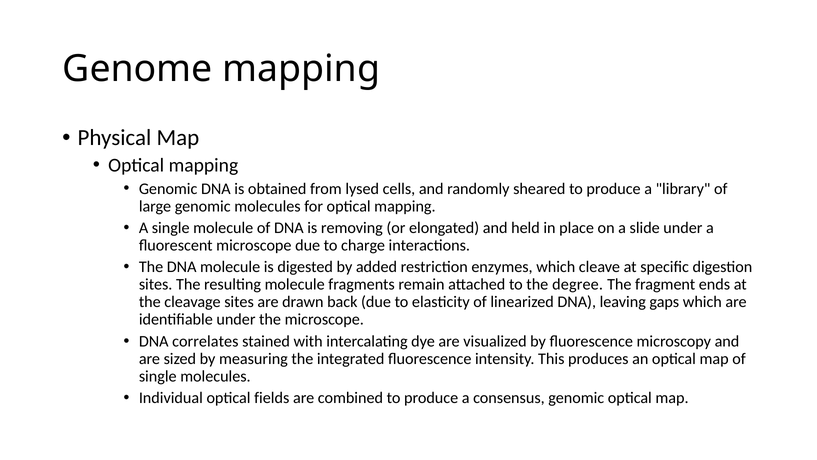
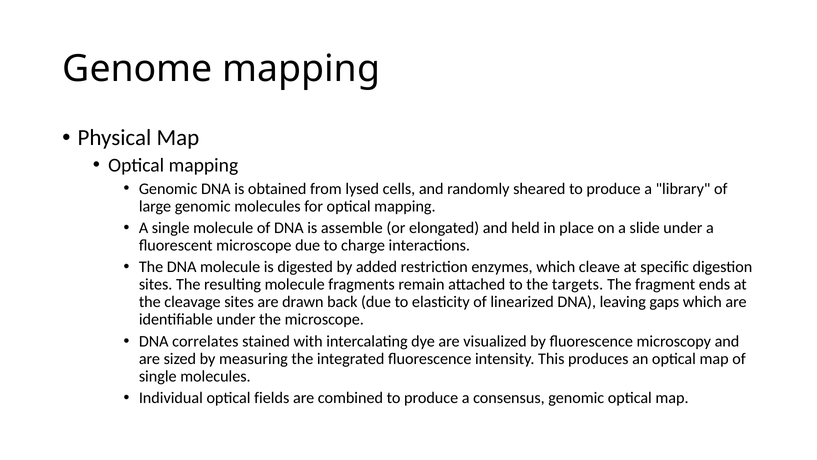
removing: removing -> assemble
degree: degree -> targets
